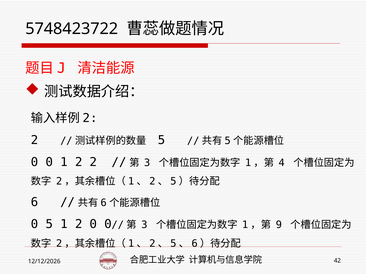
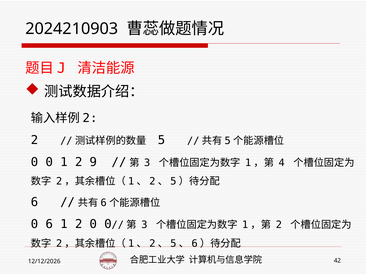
5748423722: 5748423722 -> 2024210903
2 2: 2 -> 9
0 5: 5 -> 6
9 at (279, 225): 9 -> 2
